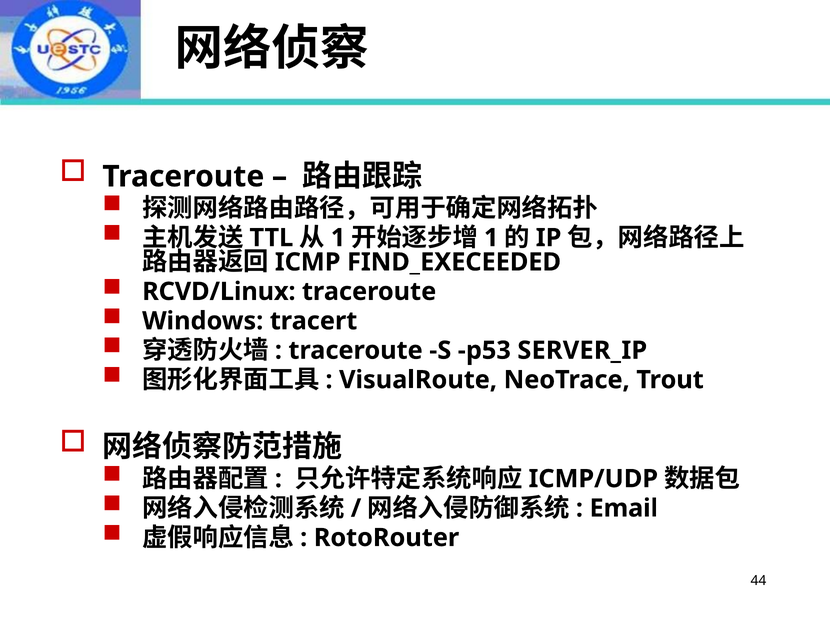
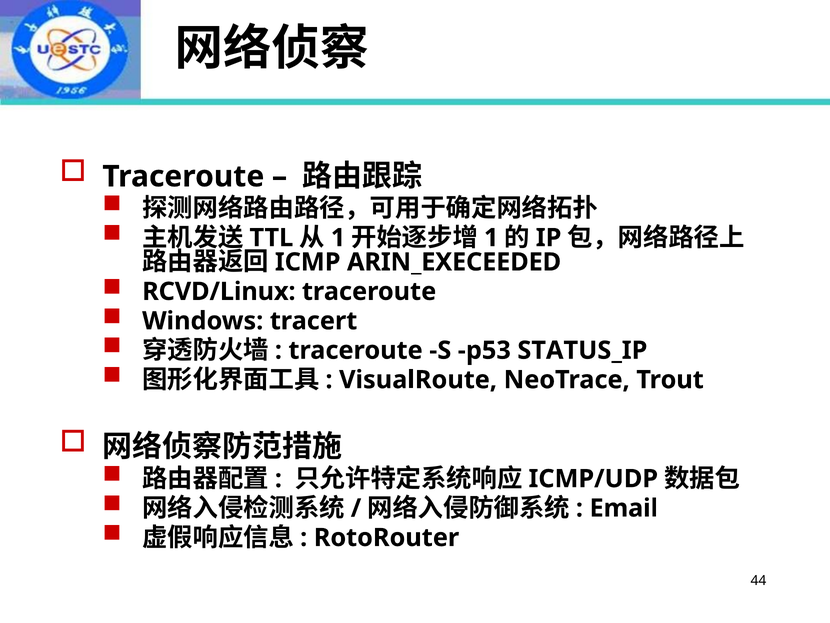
FIND_EXECEEDED: FIND_EXECEEDED -> ARIN_EXECEEDED
SERVER_IP: SERVER_IP -> STATUS_IP
